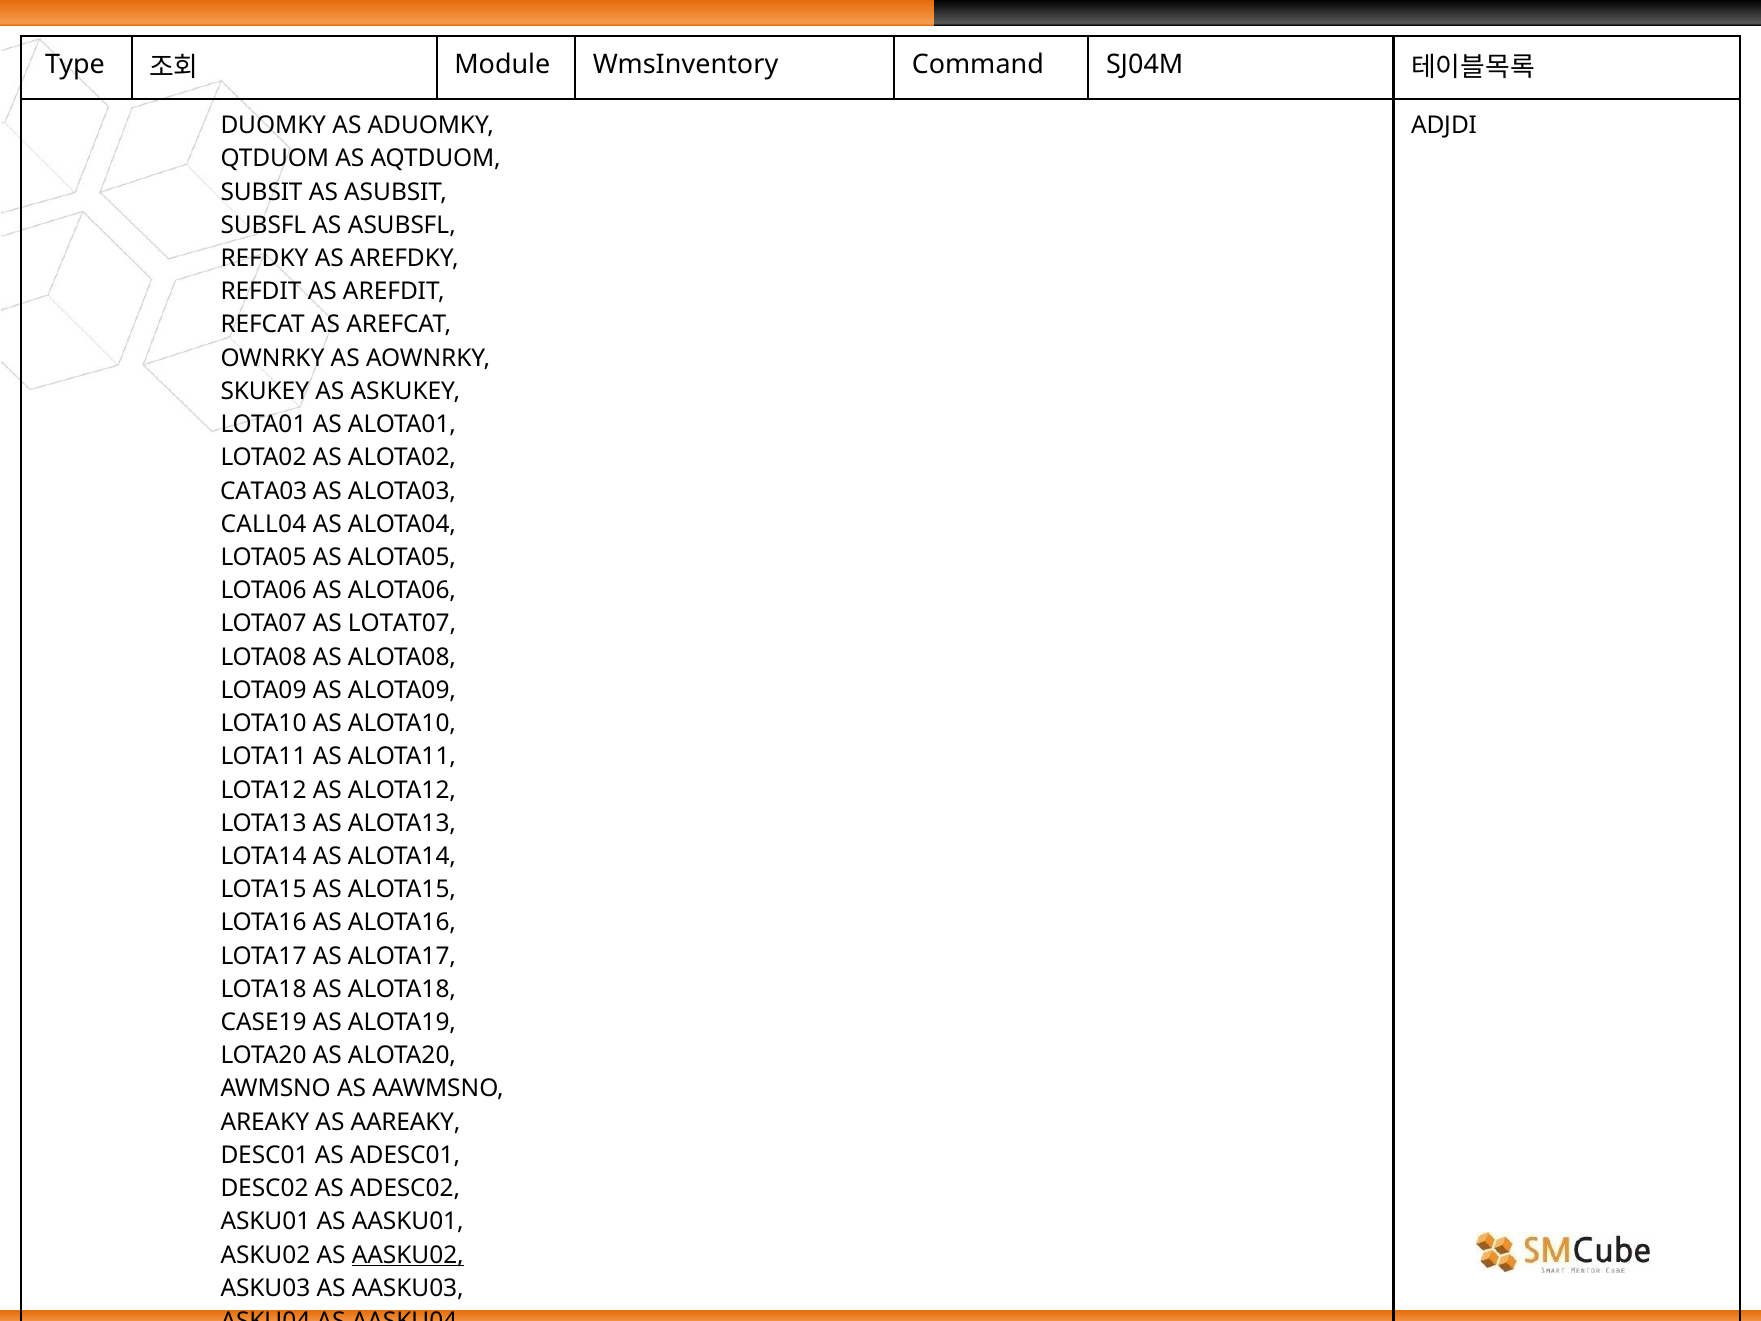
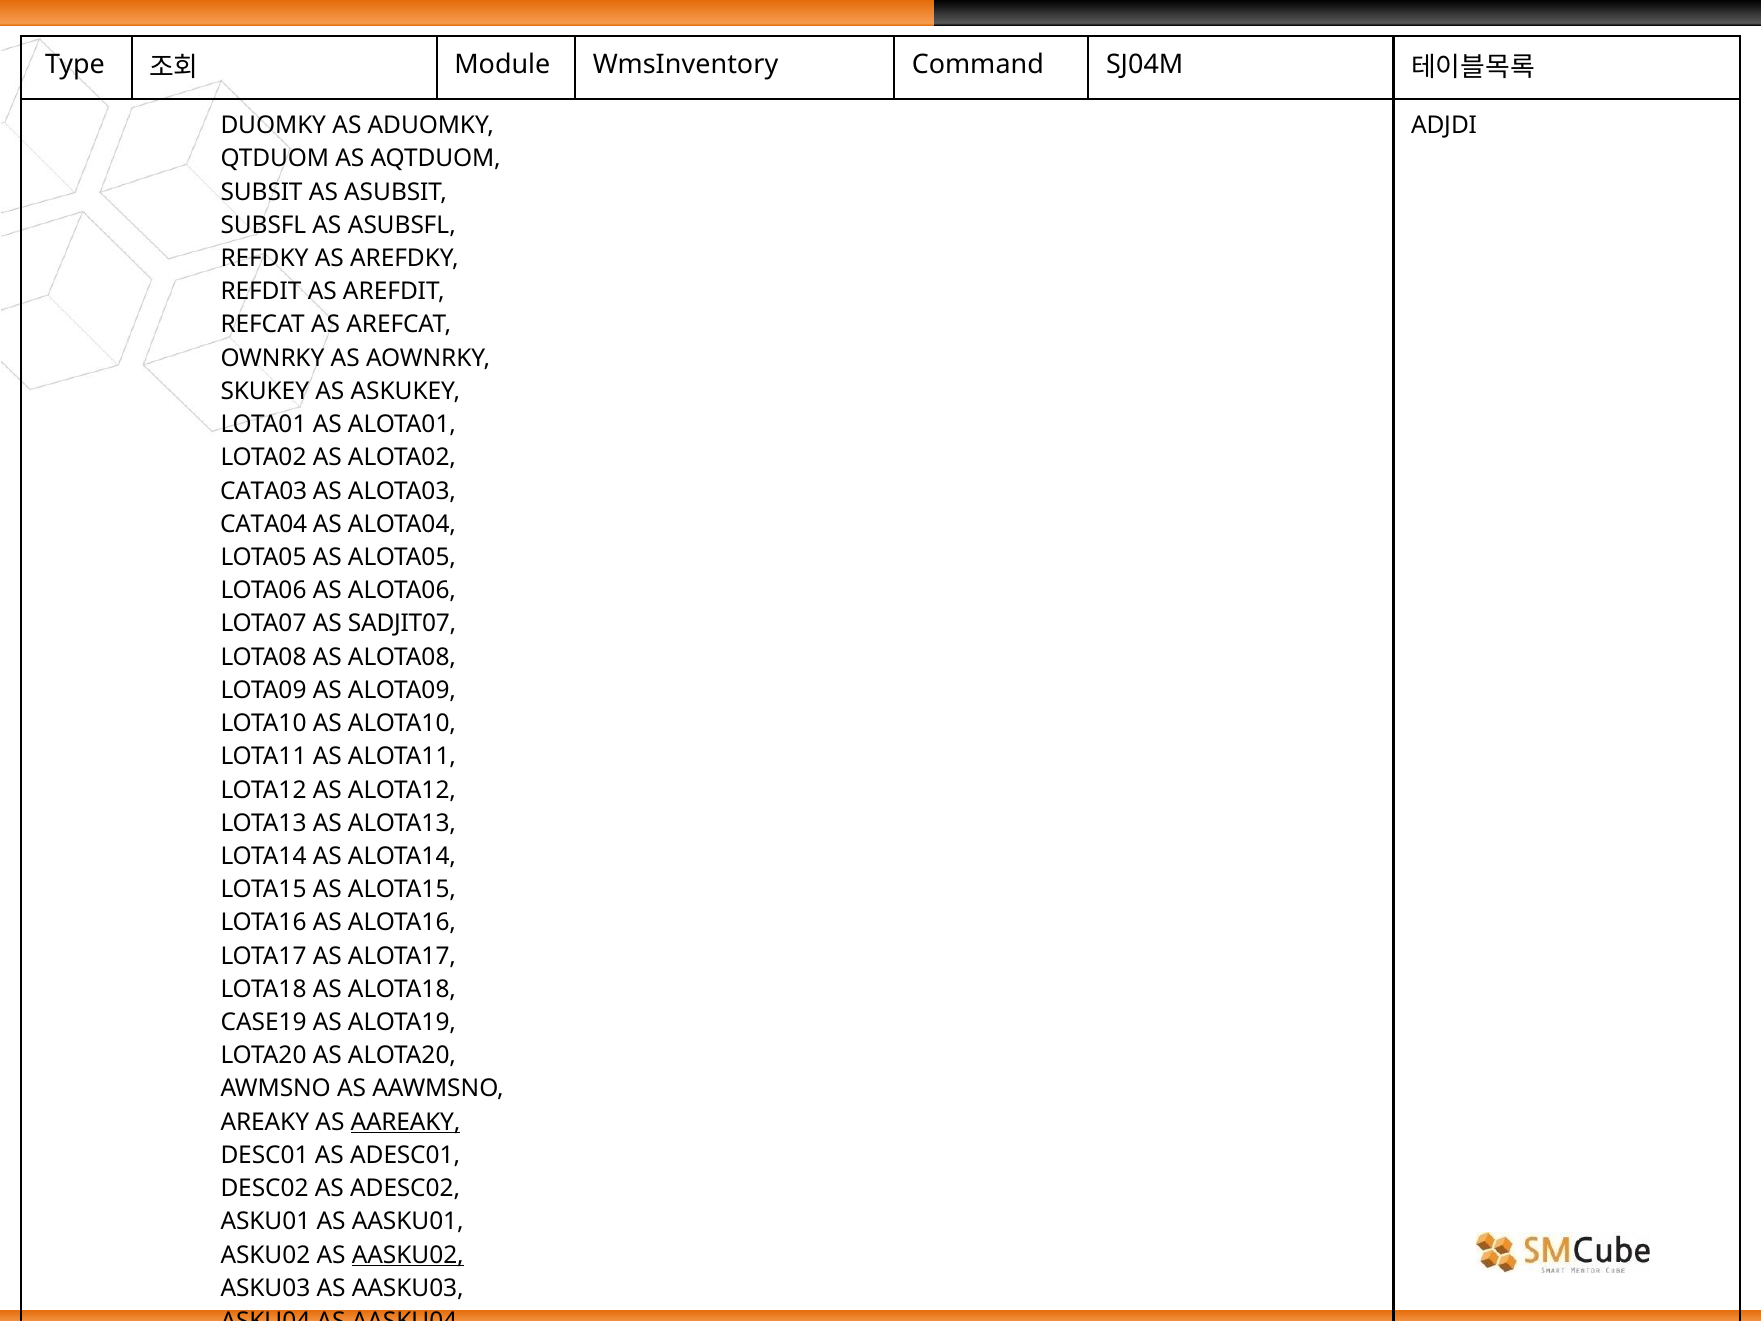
CALL04: CALL04 -> CATA04
LOTAT07: LOTAT07 -> SADJIT07
AAREAKY underline: none -> present
